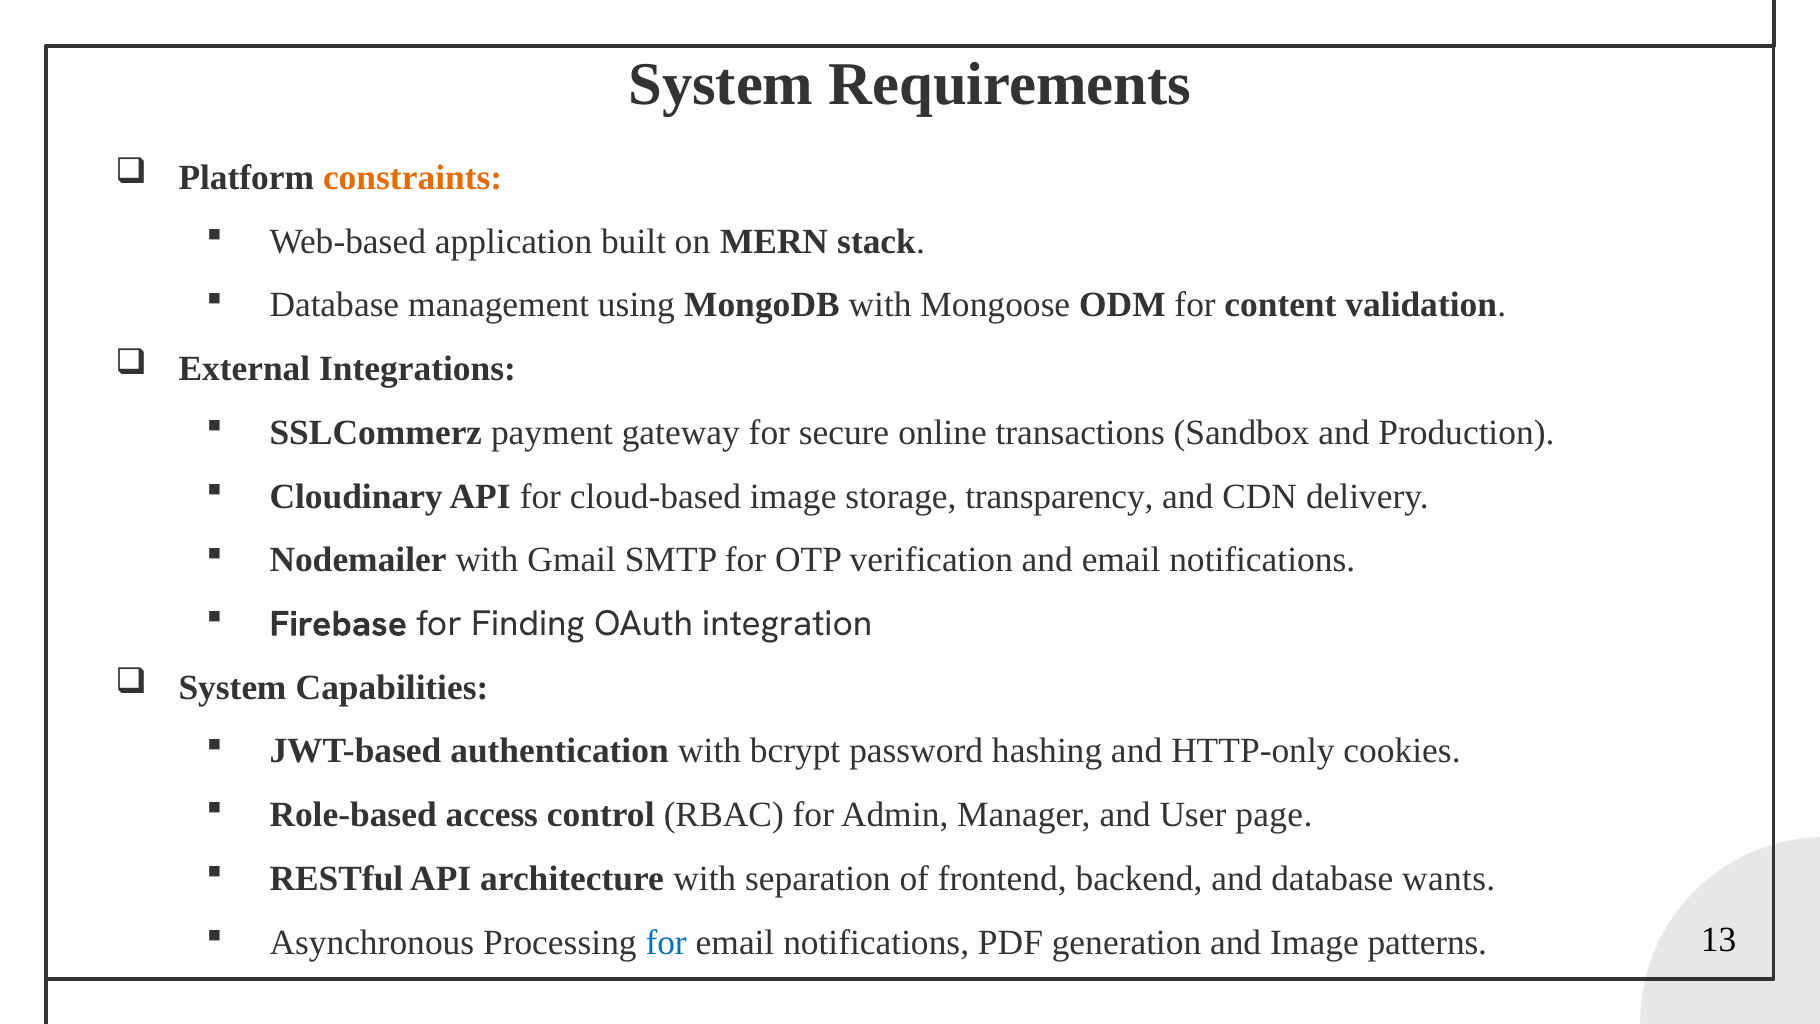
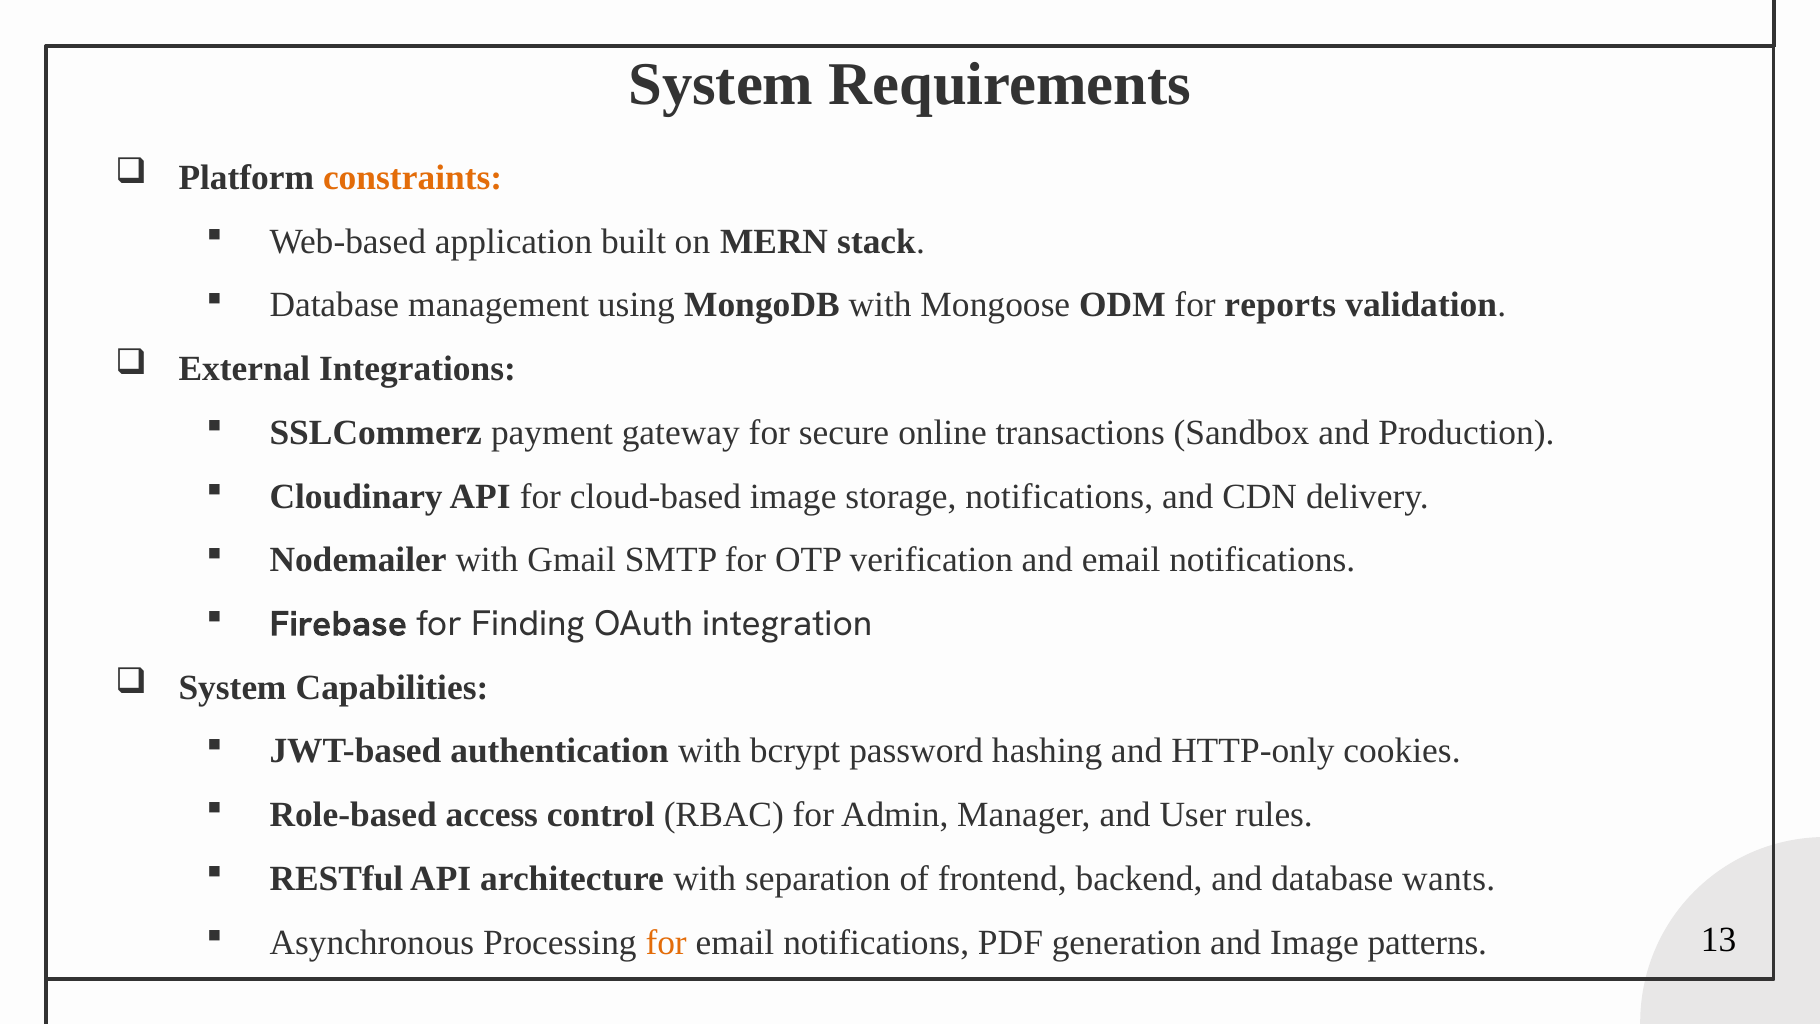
content: content -> reports
storage transparency: transparency -> notifications
page: page -> rules
for at (666, 942) colour: blue -> orange
